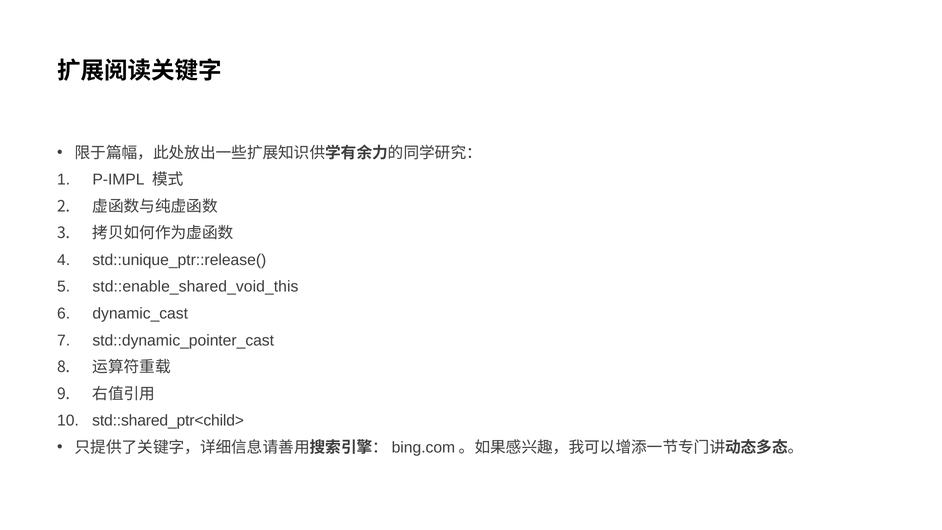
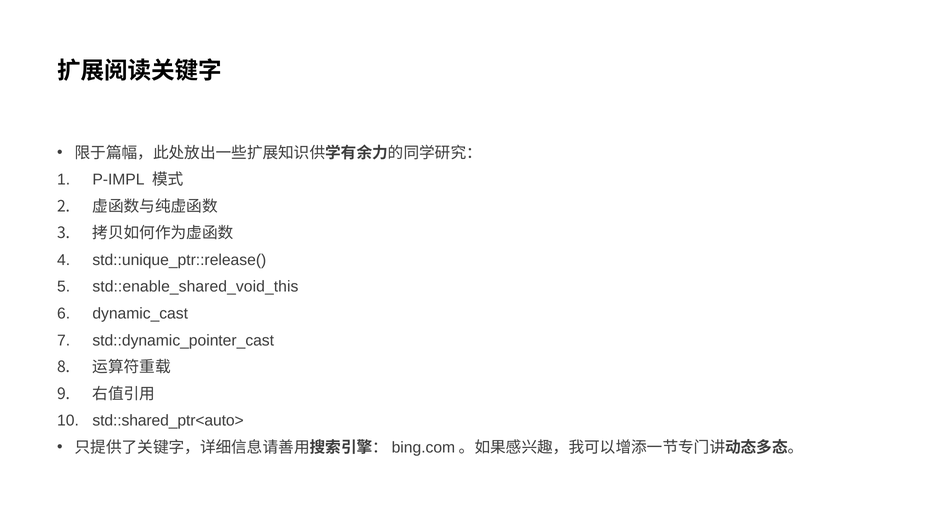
std::shared_ptr<child>: std::shared_ptr<child> -> std::shared_ptr<auto>
